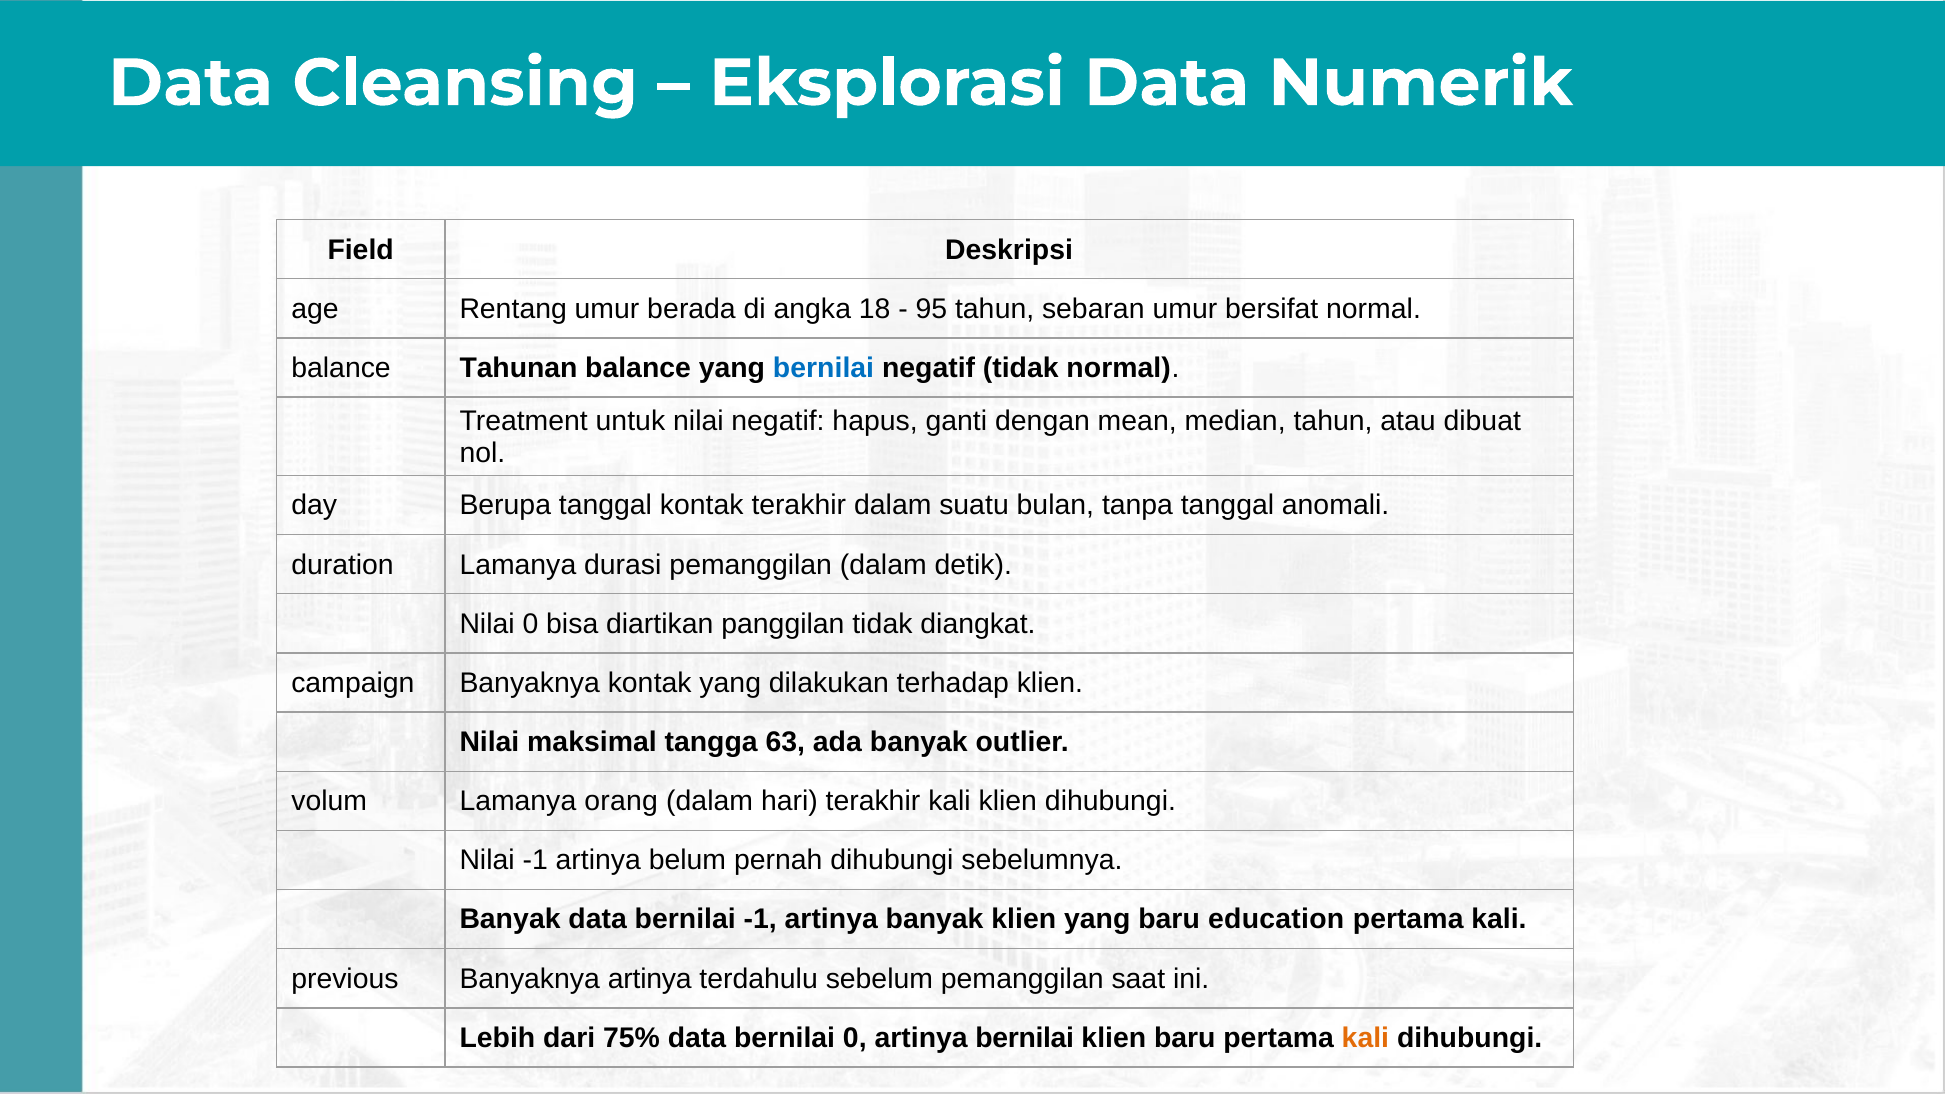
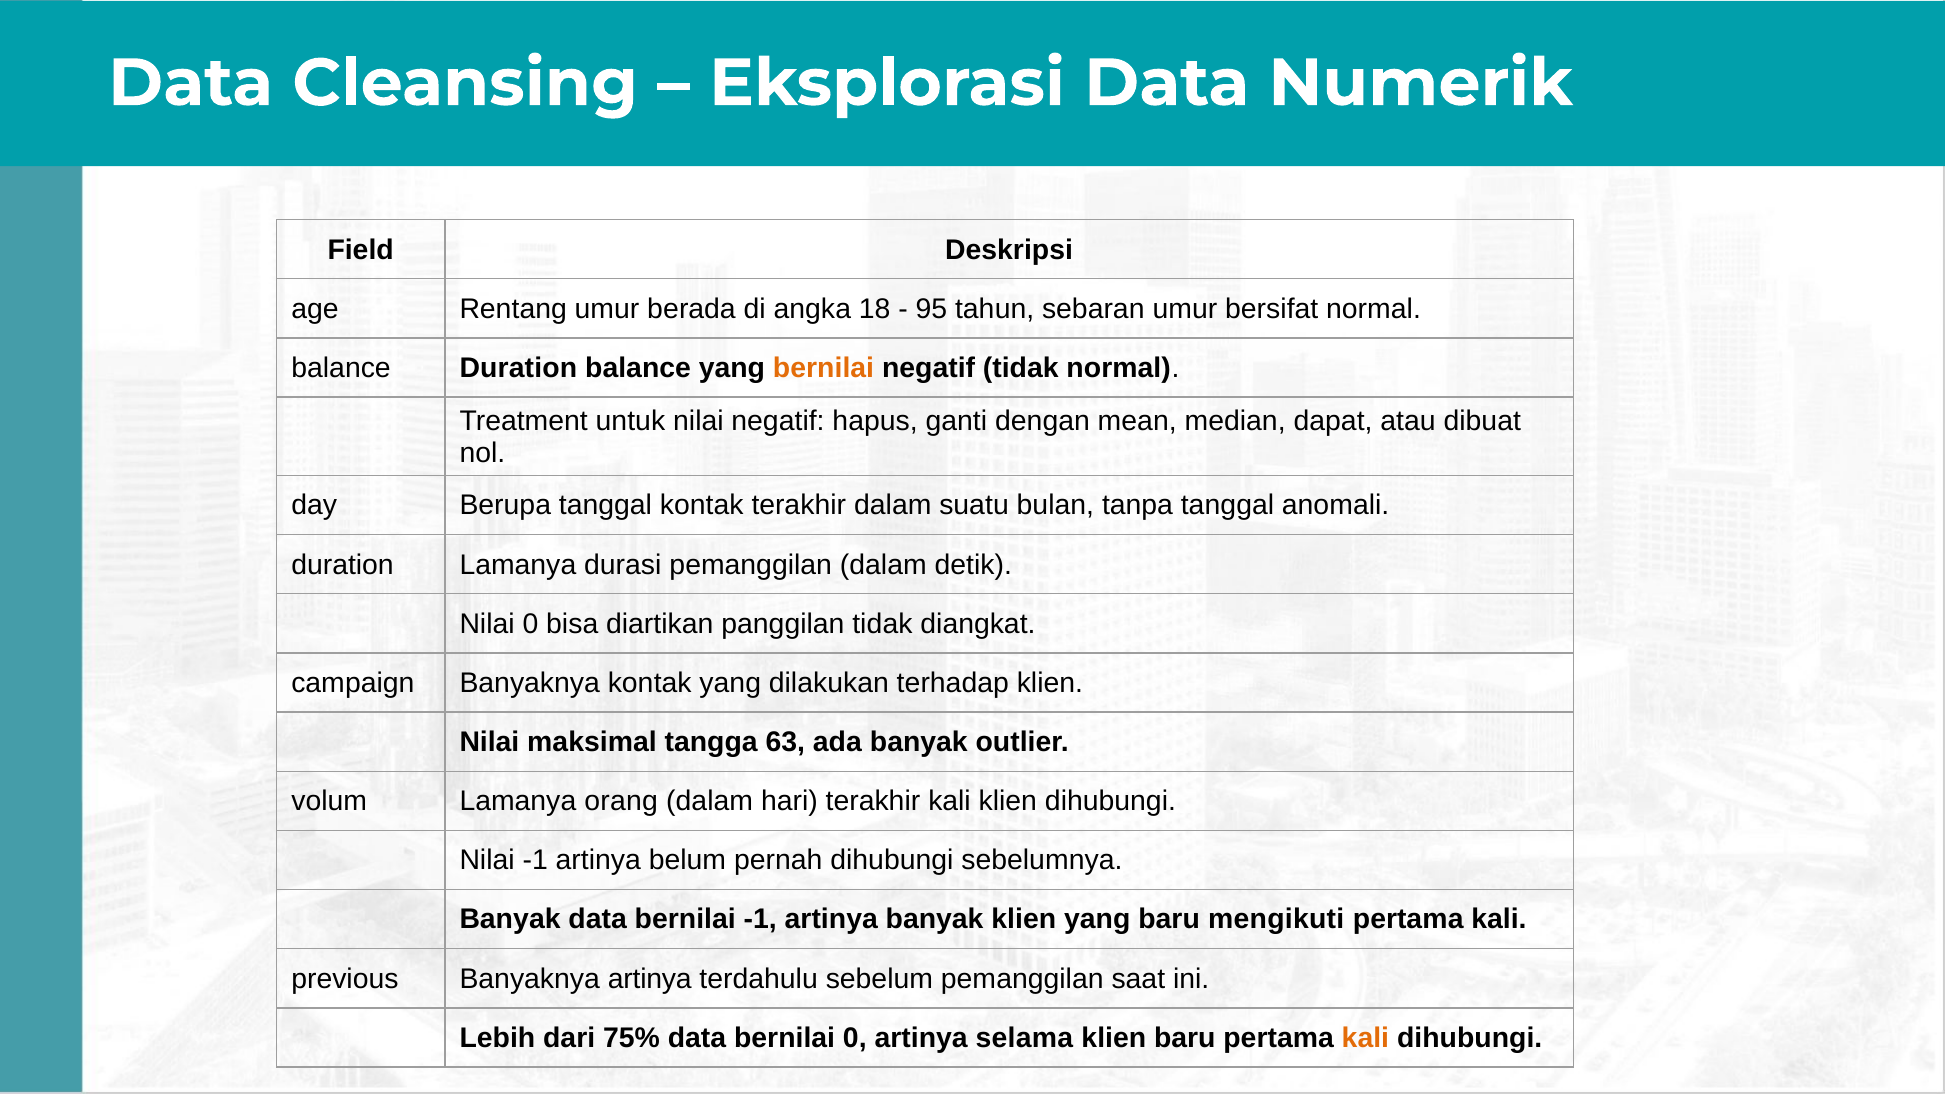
balance Tahunan: Tahunan -> Duration
bernilai at (824, 368) colour: blue -> orange
median tahun: tahun -> dapat
education: education -> mengikuti
artinya bernilai: bernilai -> selama
